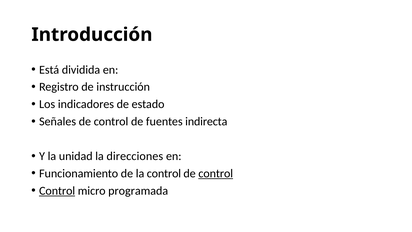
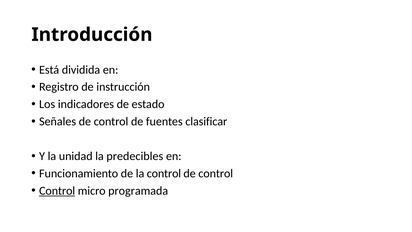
indirecta: indirecta -> clasificar
direcciones: direcciones -> predecibles
control at (216, 173) underline: present -> none
